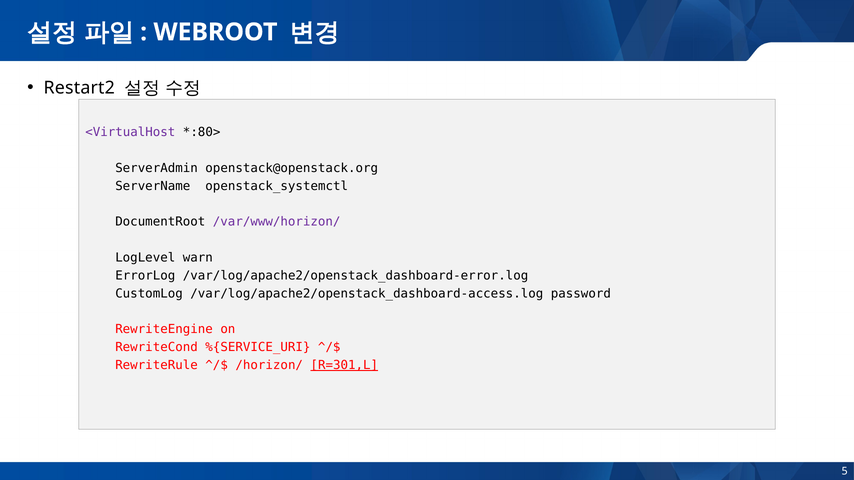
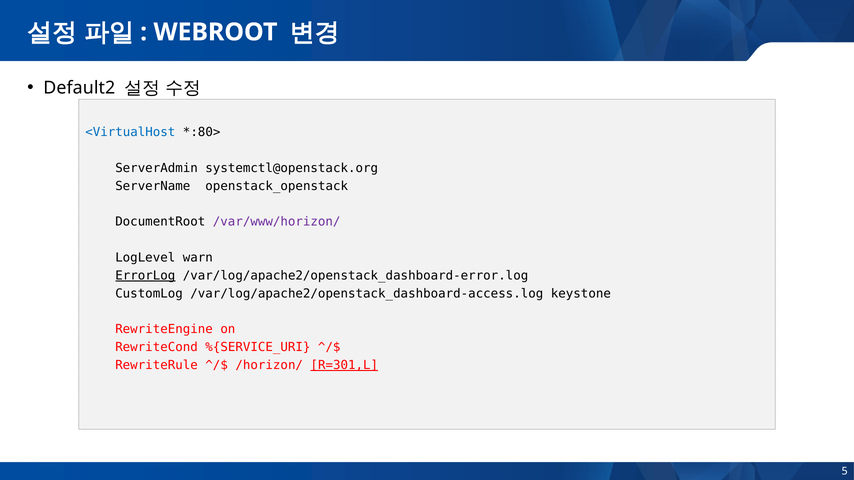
Restart2: Restart2 -> Default2
<VirtualHost colour: purple -> blue
openstack@openstack.org: openstack@openstack.org -> systemctl@openstack.org
openstack_systemctl: openstack_systemctl -> openstack_openstack
ErrorLog underline: none -> present
password: password -> keystone
